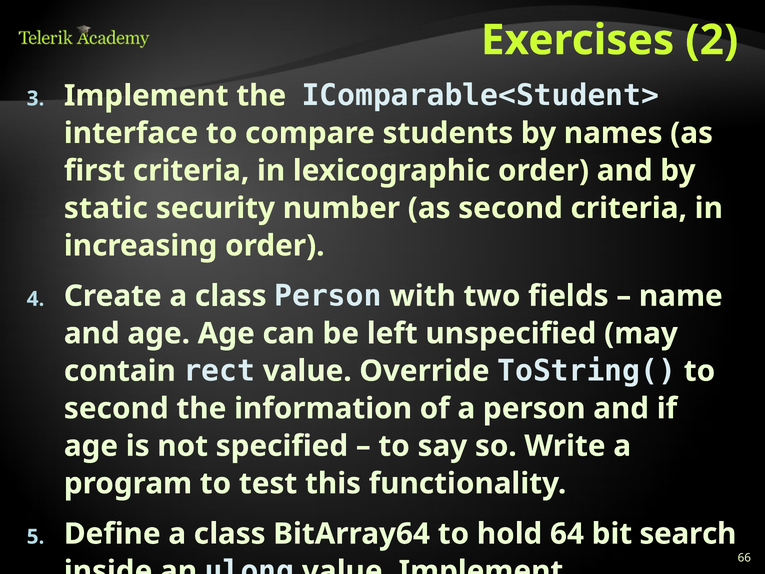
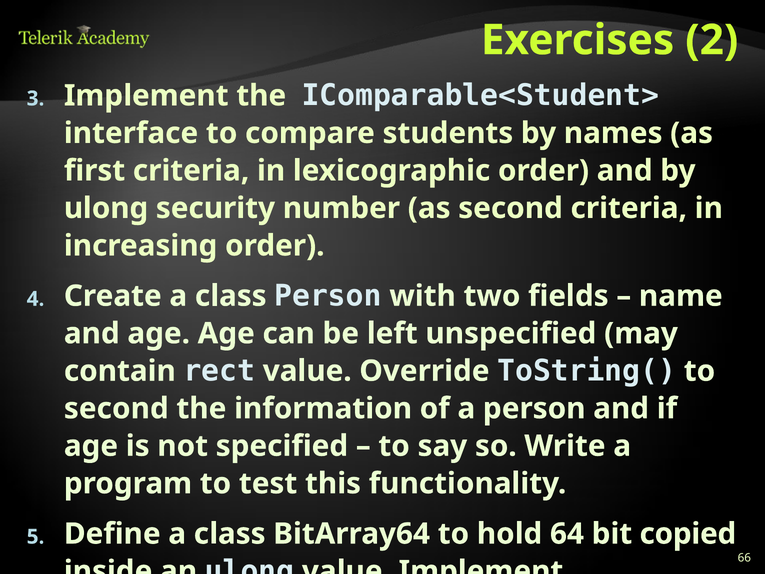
static at (106, 208): static -> ulong
search: search -> copied
